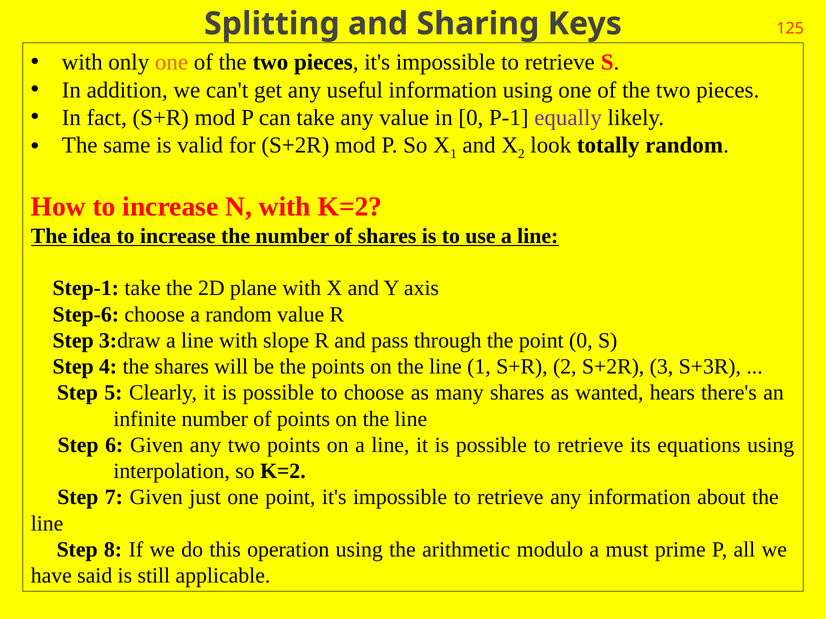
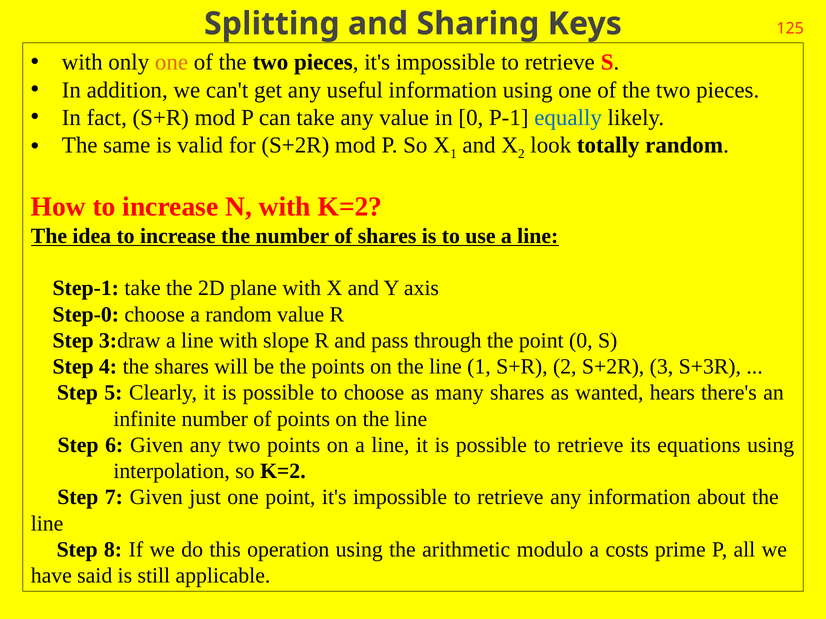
equally colour: purple -> blue
Step-6: Step-6 -> Step-0
must: must -> costs
